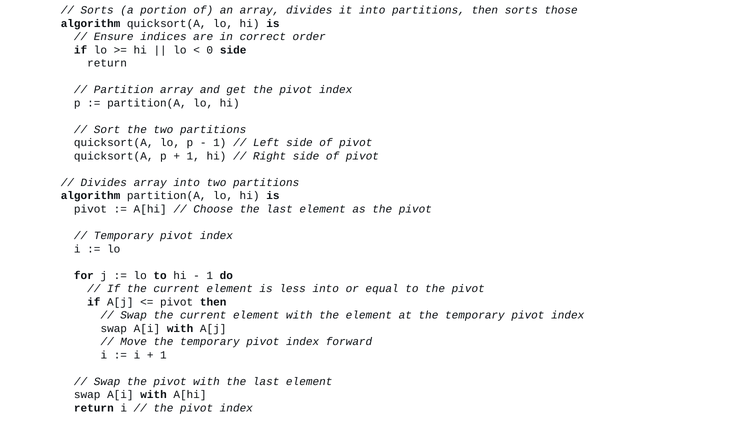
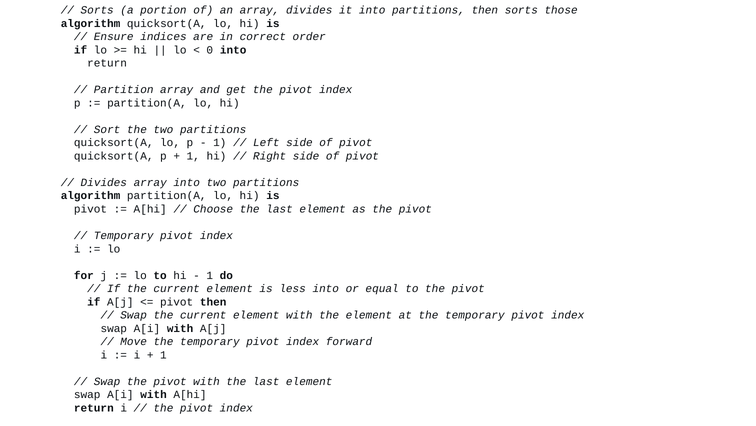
0 side: side -> into
